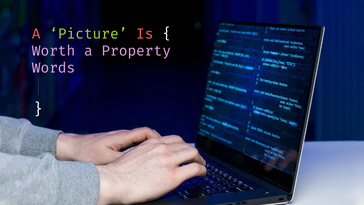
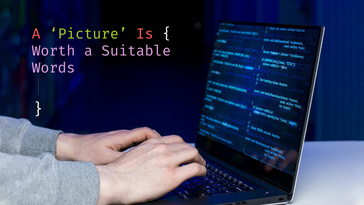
Property: Property -> Suitable
